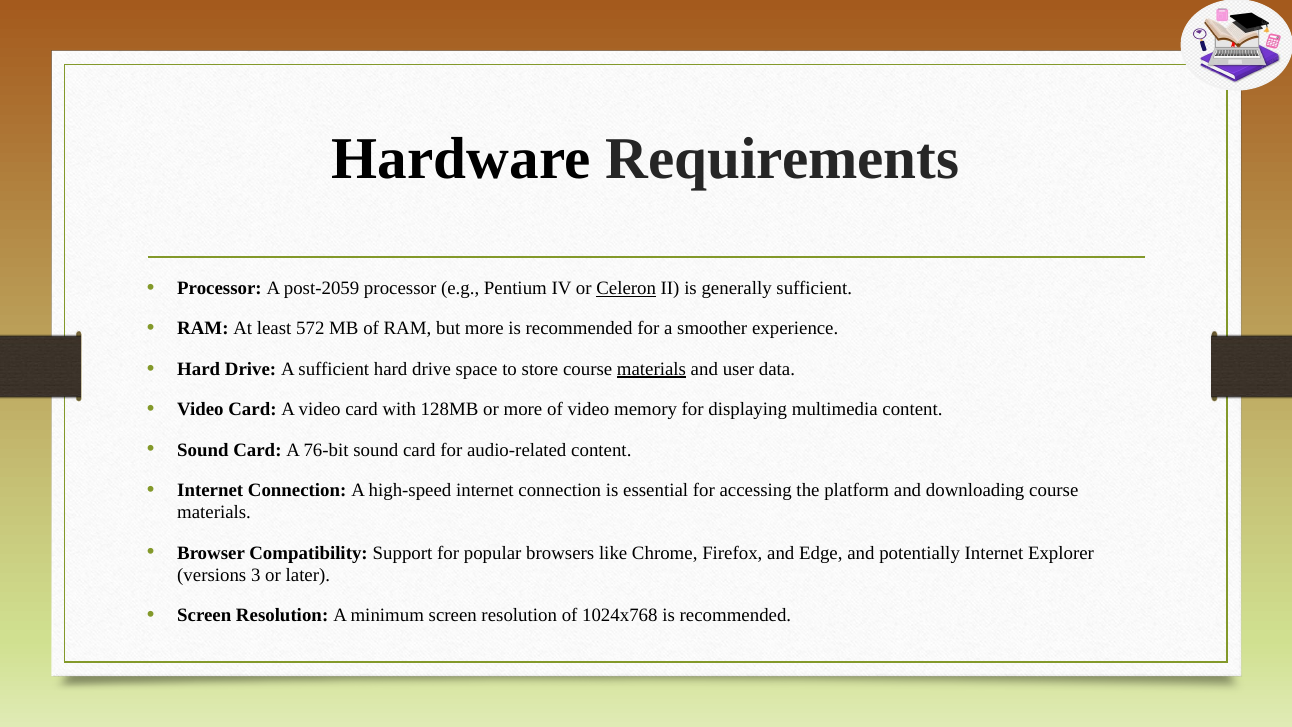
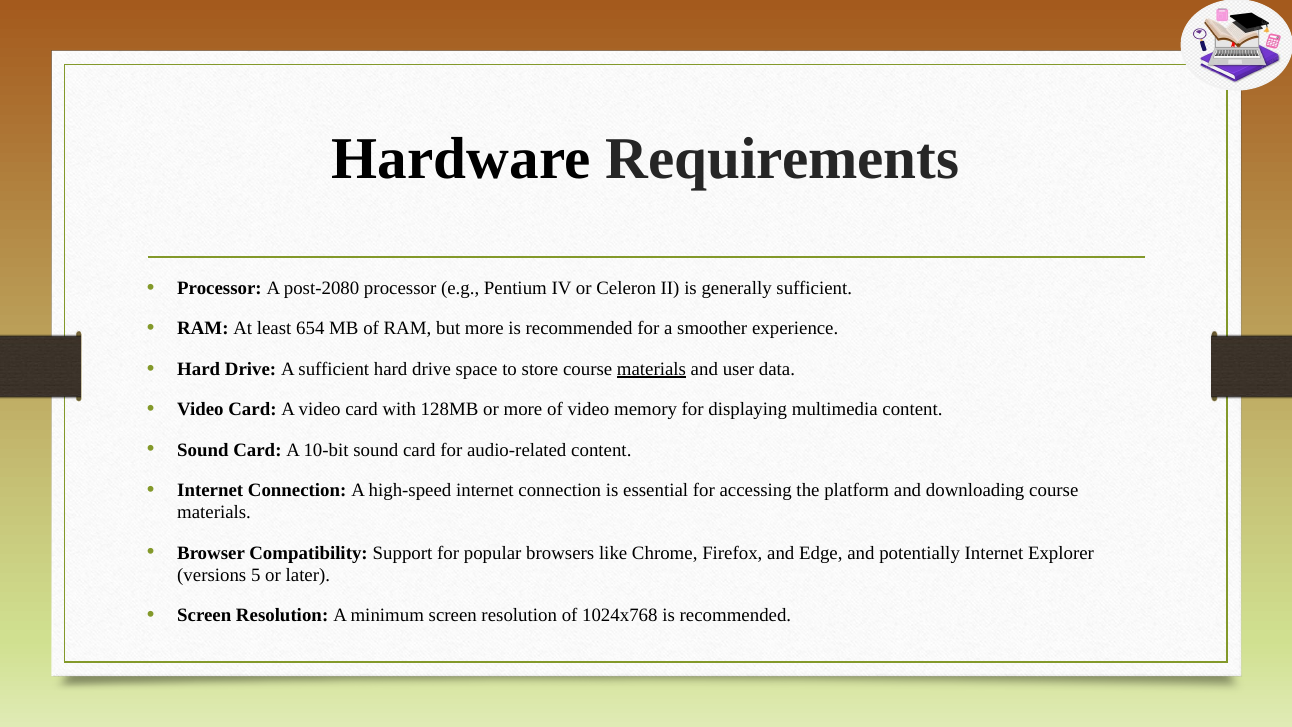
post-2059: post-2059 -> post-2080
Celeron underline: present -> none
572: 572 -> 654
76-bit: 76-bit -> 10-bit
3: 3 -> 5
